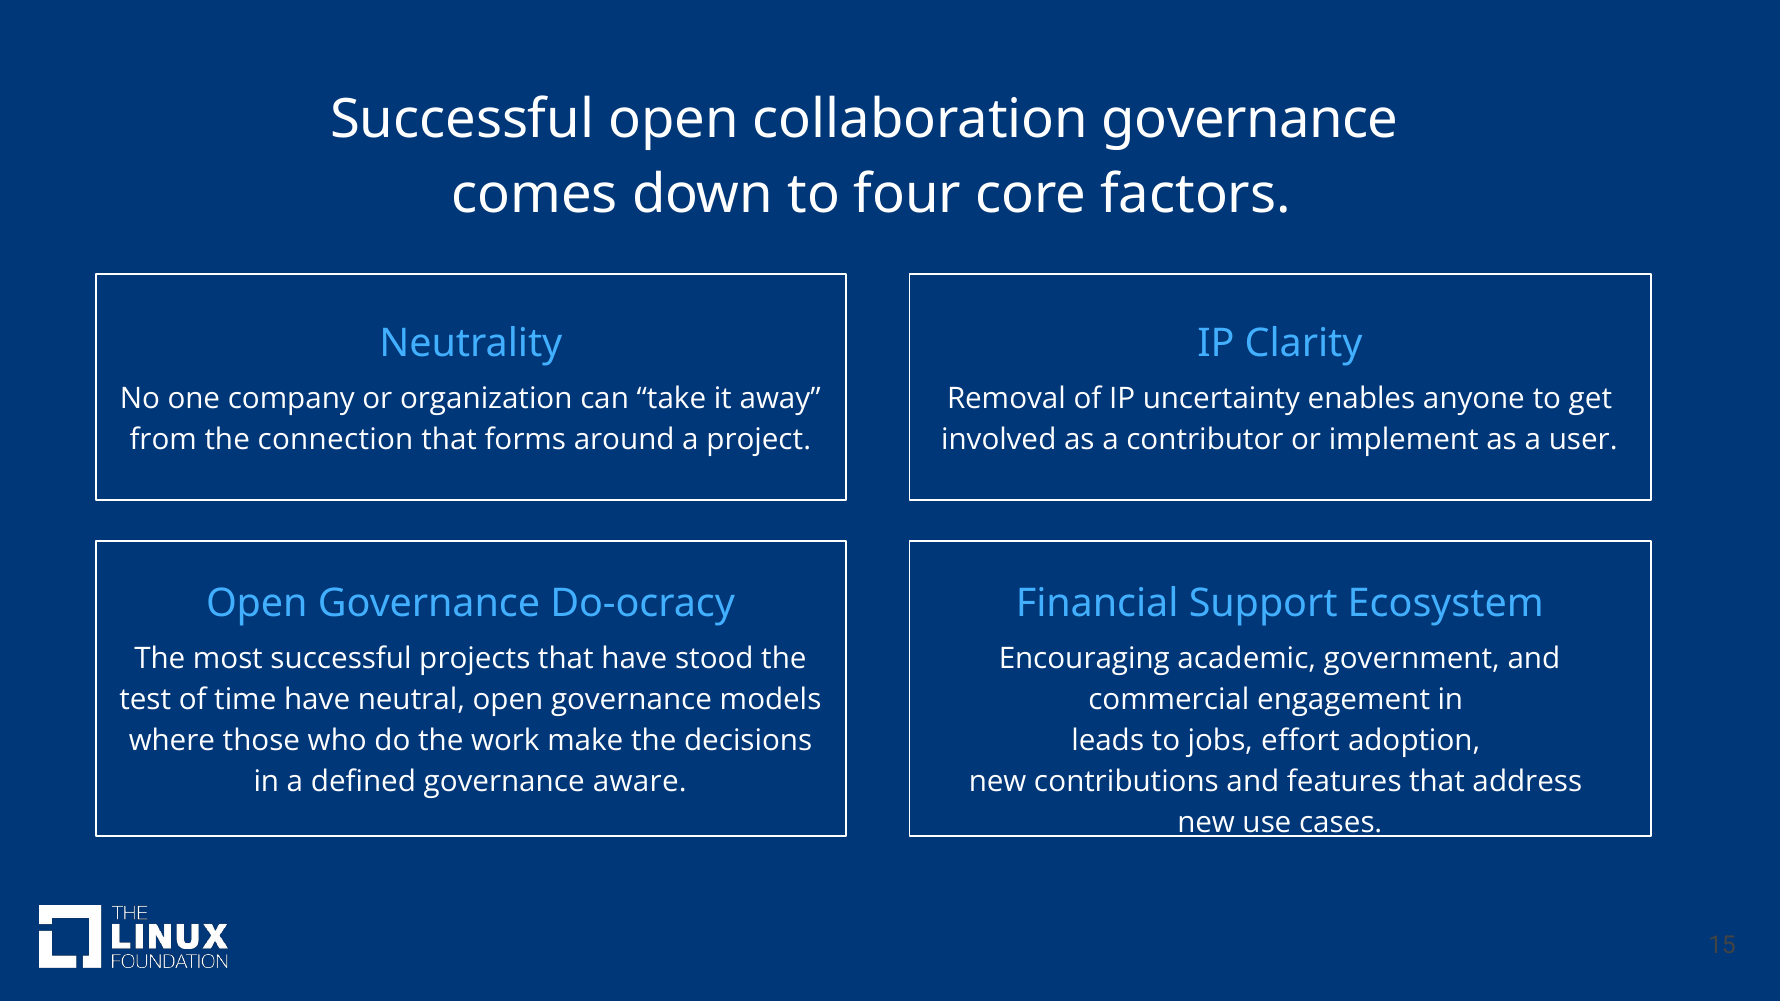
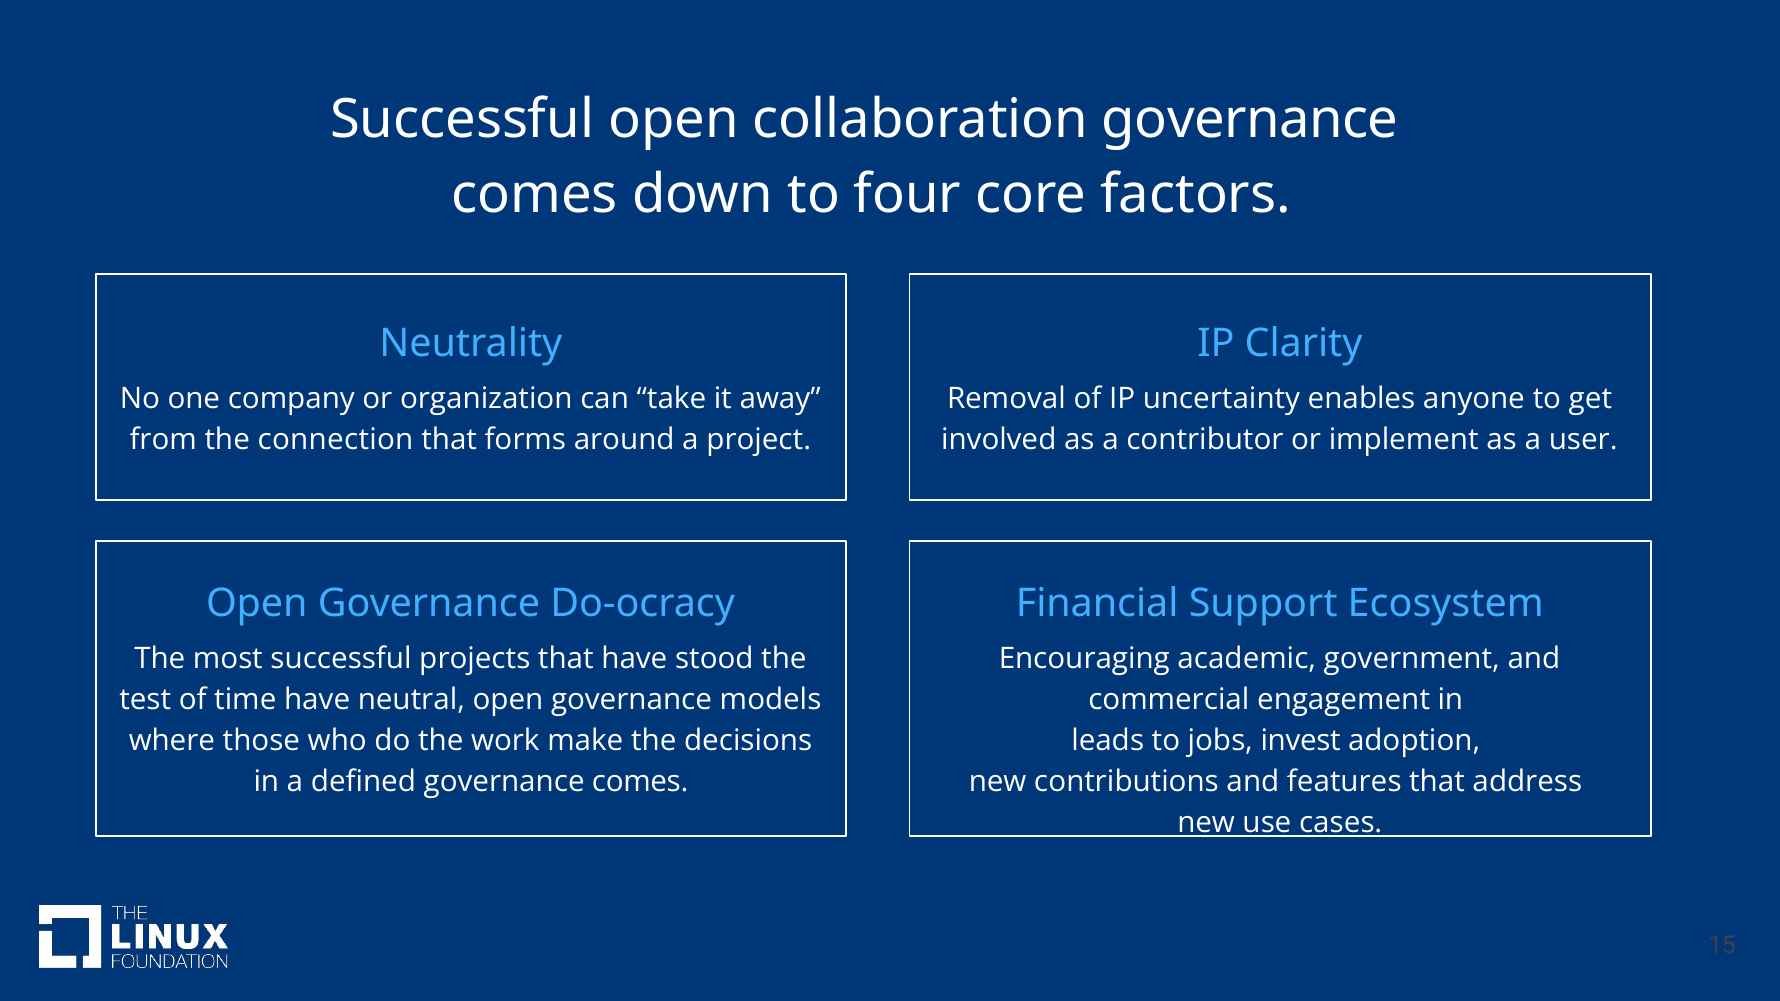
effort: effort -> invest
defined governance aware: aware -> comes
